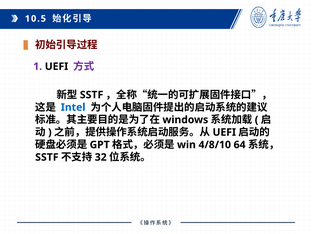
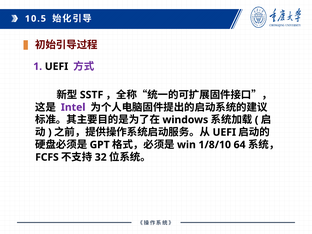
Intel colour: blue -> purple
4/8/10: 4/8/10 -> 1/8/10
SSTF at (47, 157): SSTF -> FCFS
